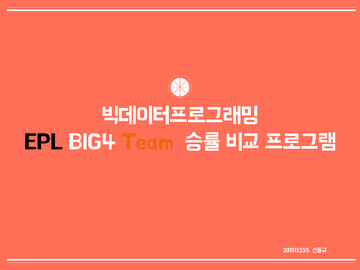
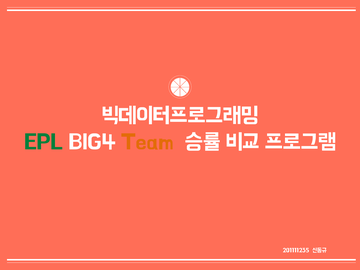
EPL colour: black -> green
